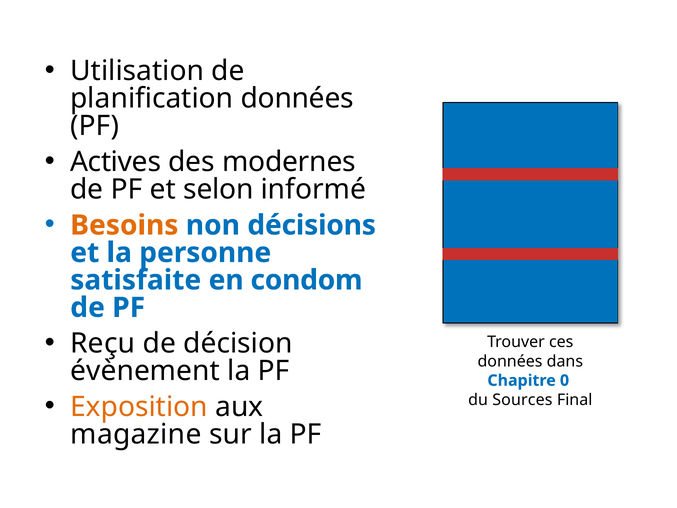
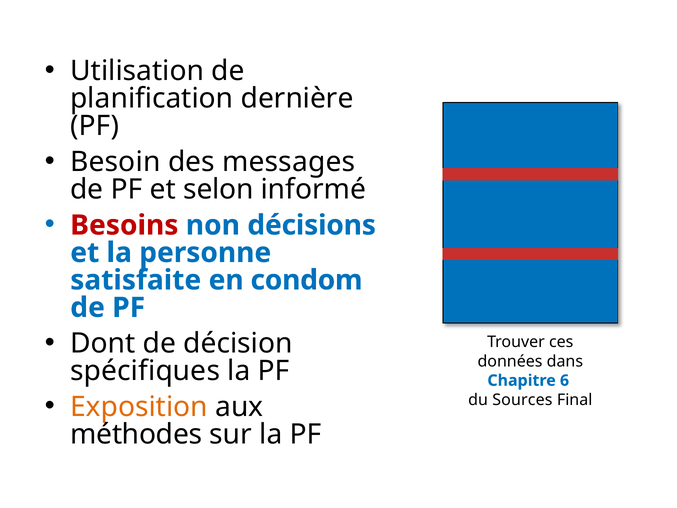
planification données: données -> dernière
Actives: Actives -> Besoin
modernes: modernes -> messages
Besoins colour: orange -> red
Reçu: Reçu -> Dont
évènement: évènement -> spécifiques
0: 0 -> 6
magazine: magazine -> méthodes
